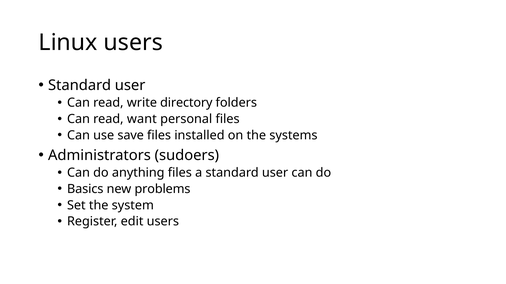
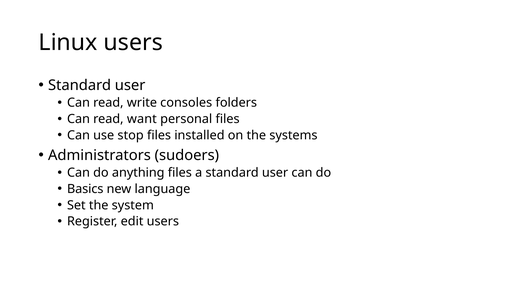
directory: directory -> consoles
save: save -> stop
problems: problems -> language
